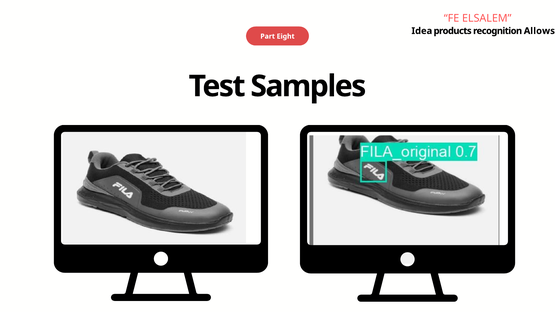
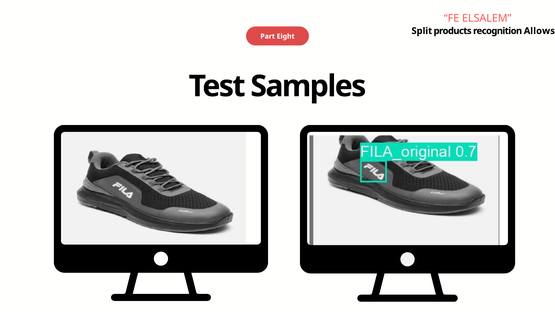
Idea: Idea -> Split
